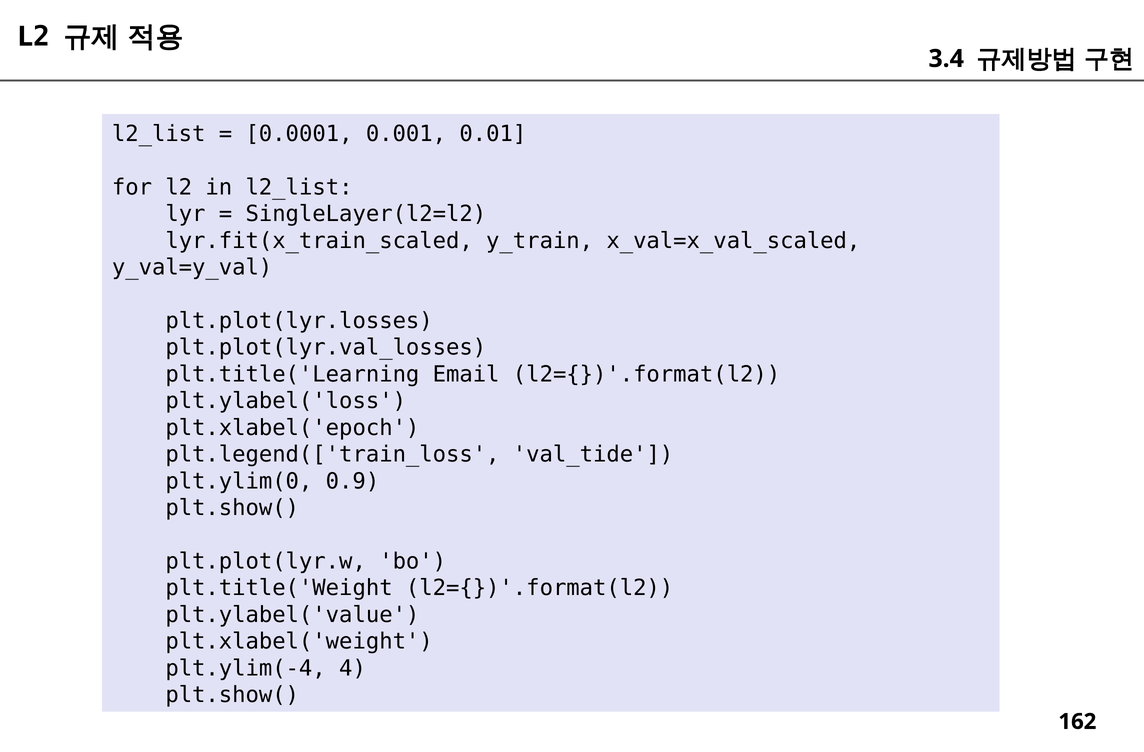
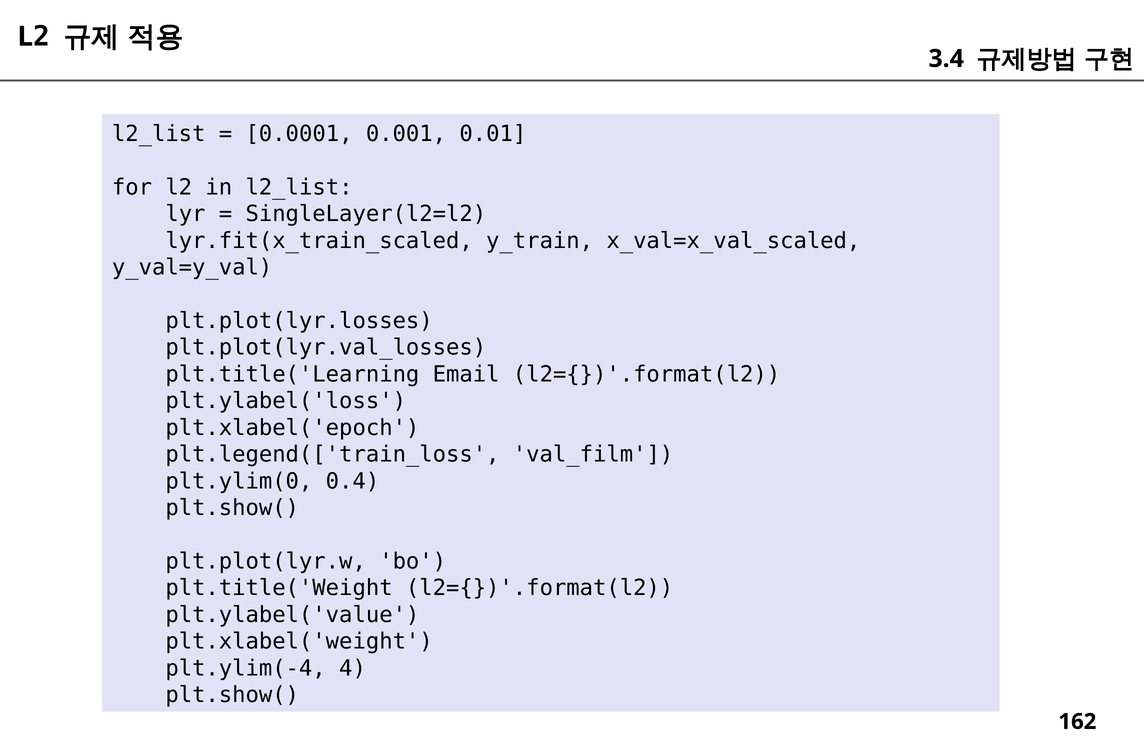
val_tide: val_tide -> val_film
0.9: 0.9 -> 0.4
